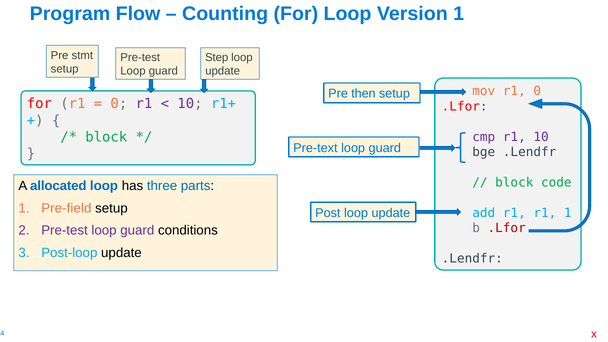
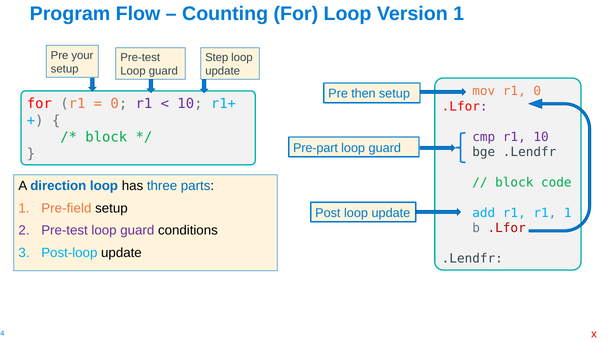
stmt: stmt -> your
Pre-text: Pre-text -> Pre-part
allocated: allocated -> direction
